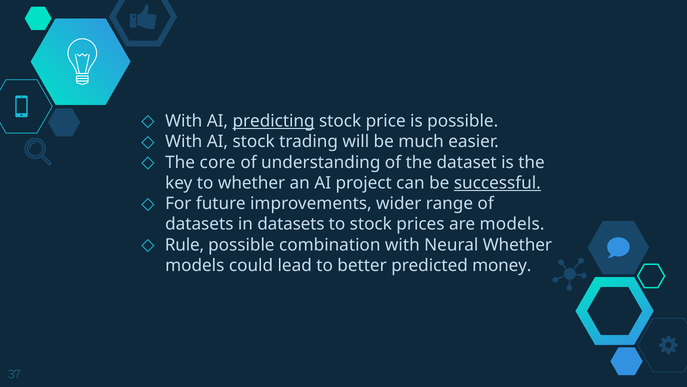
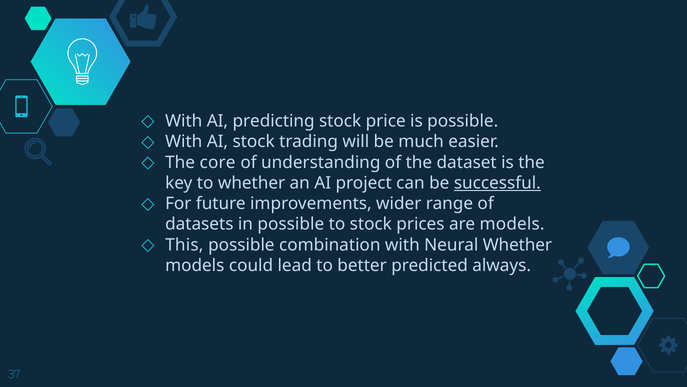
predicting underline: present -> none
in datasets: datasets -> possible
Rule: Rule -> This
money: money -> always
